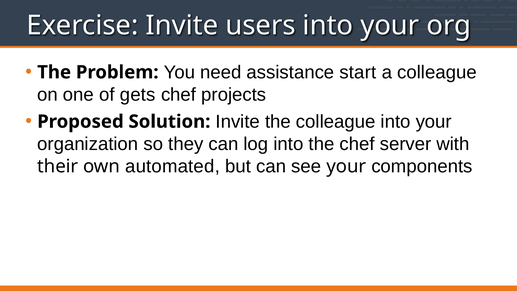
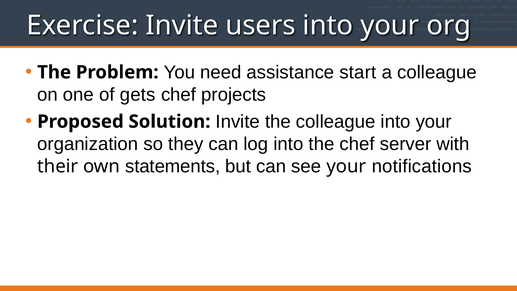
automated: automated -> statements
components: components -> notifications
